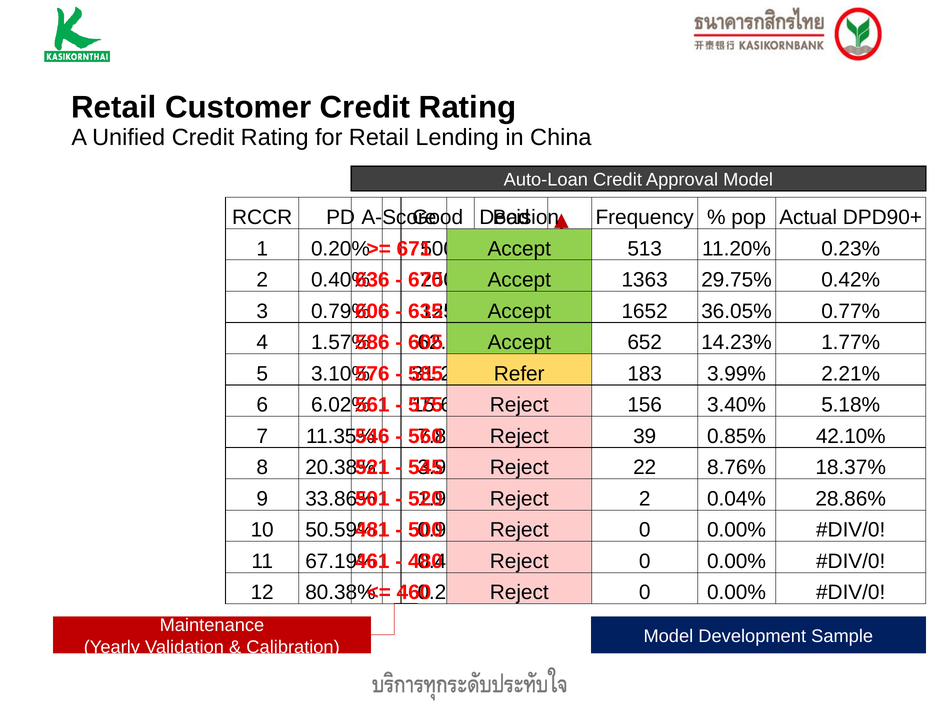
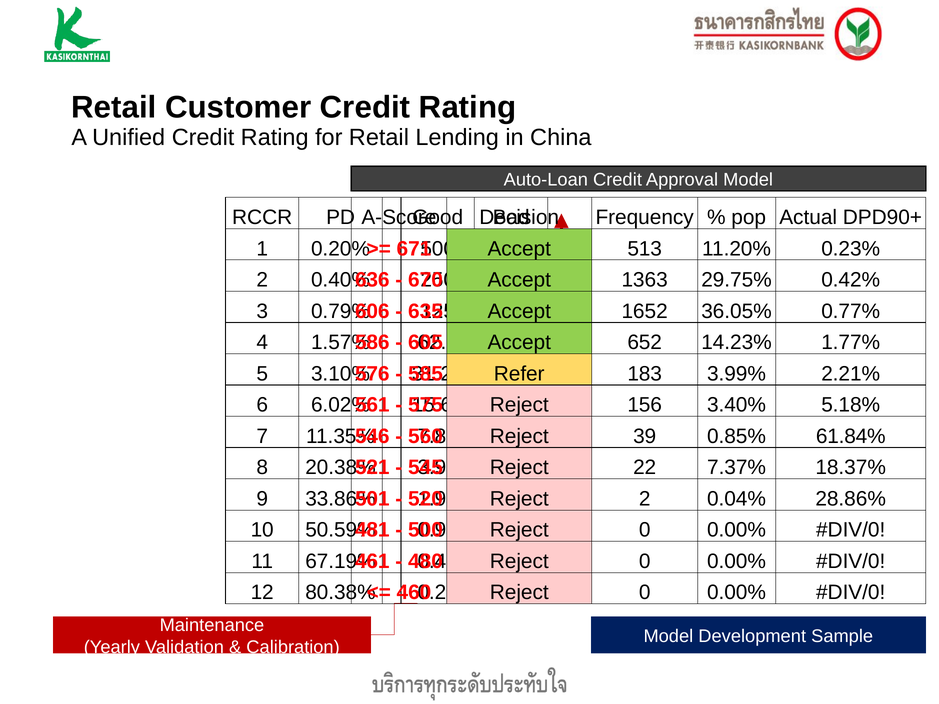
42.10%: 42.10% -> 61.84%
8.76%: 8.76% -> 7.37%
